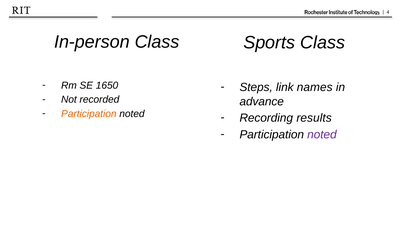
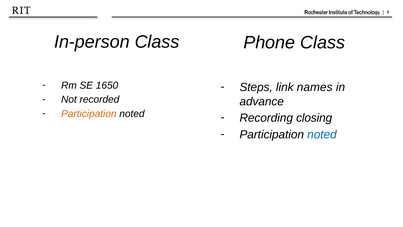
Sports: Sports -> Phone
results: results -> closing
noted at (322, 134) colour: purple -> blue
